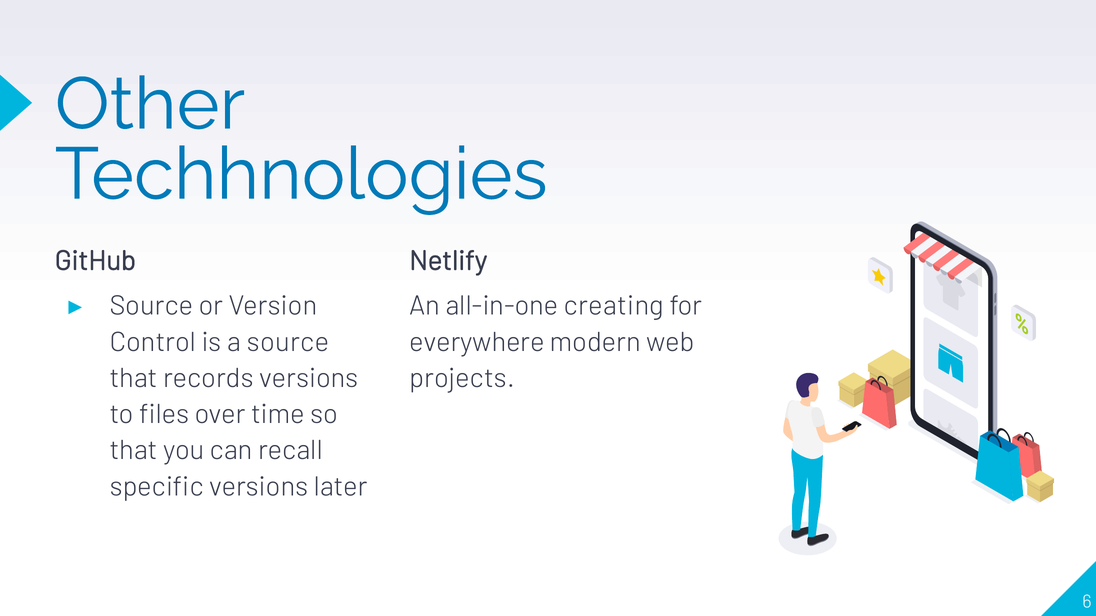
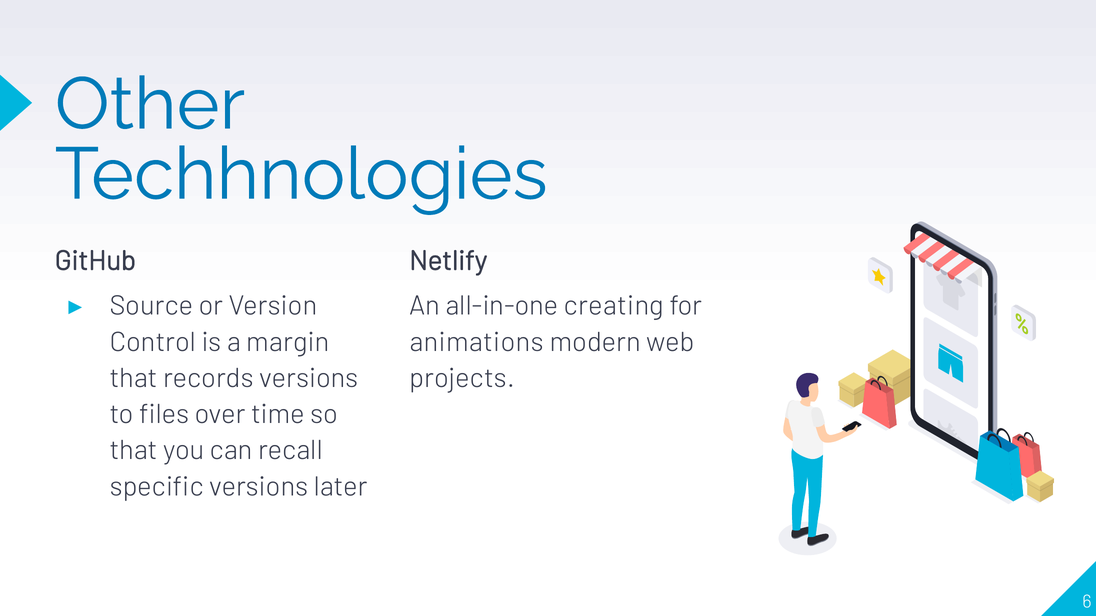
a source: source -> margin
everywhere: everywhere -> animations
